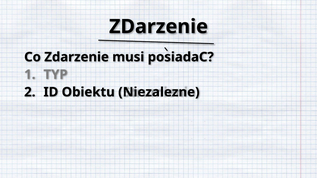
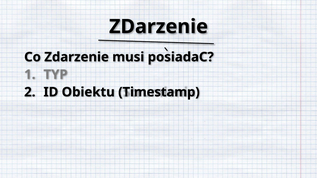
Niezalezne: Niezalezne -> Timestamp
